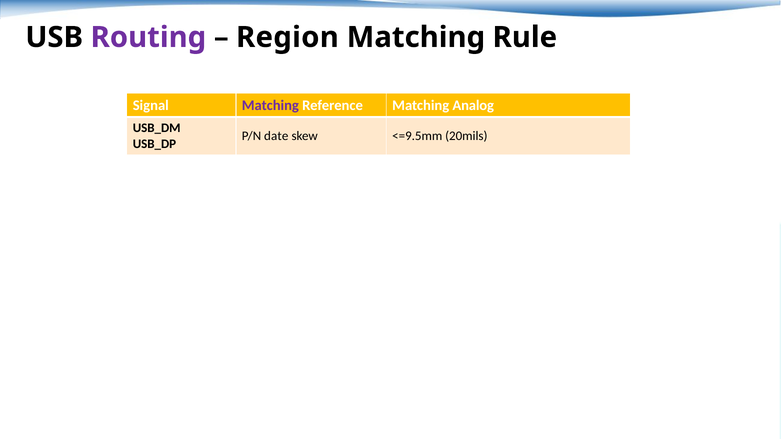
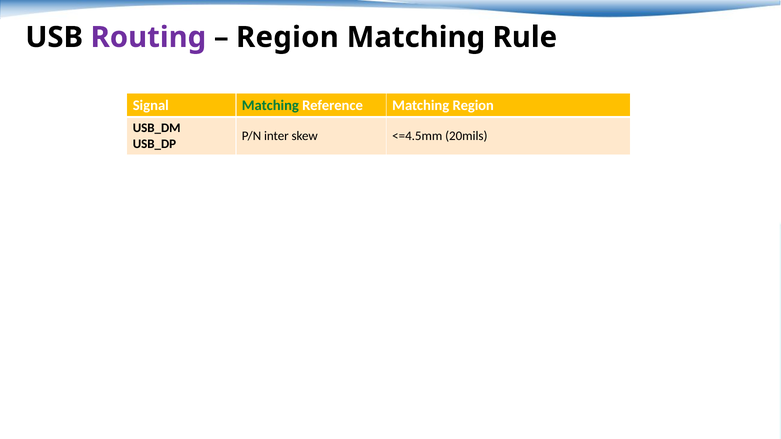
Matching at (270, 105) colour: purple -> green
Matching Analog: Analog -> Region
date: date -> inter
<=9.5mm: <=9.5mm -> <=4.5mm
